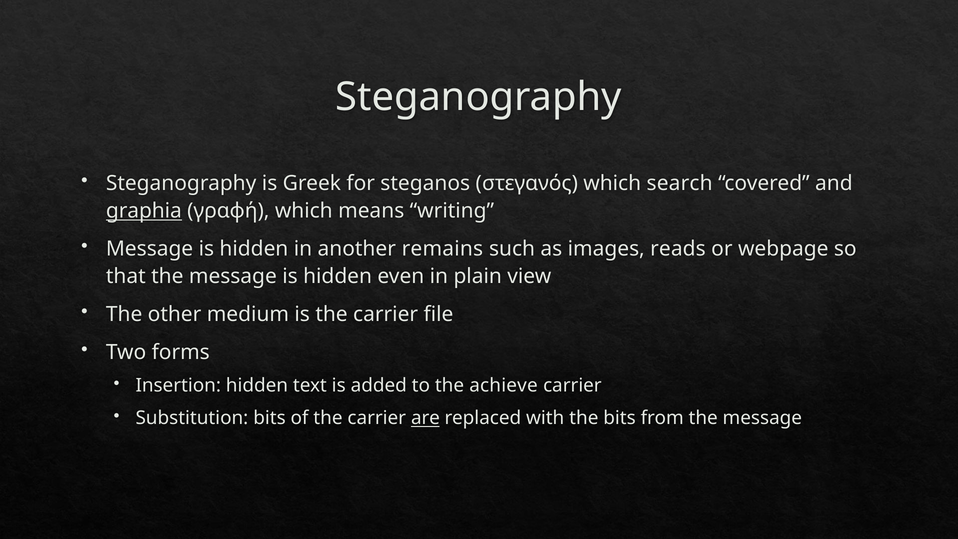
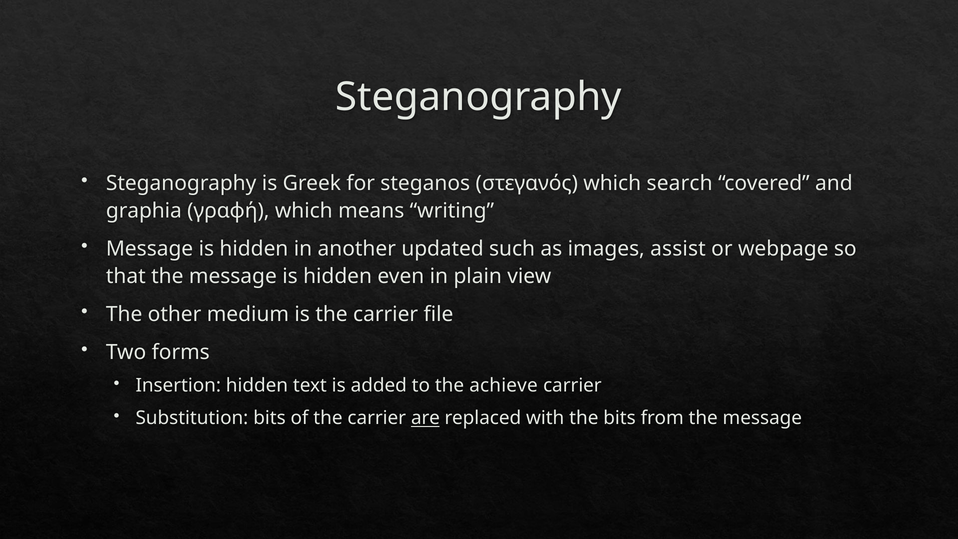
graphia underline: present -> none
remains: remains -> updated
reads: reads -> assist
